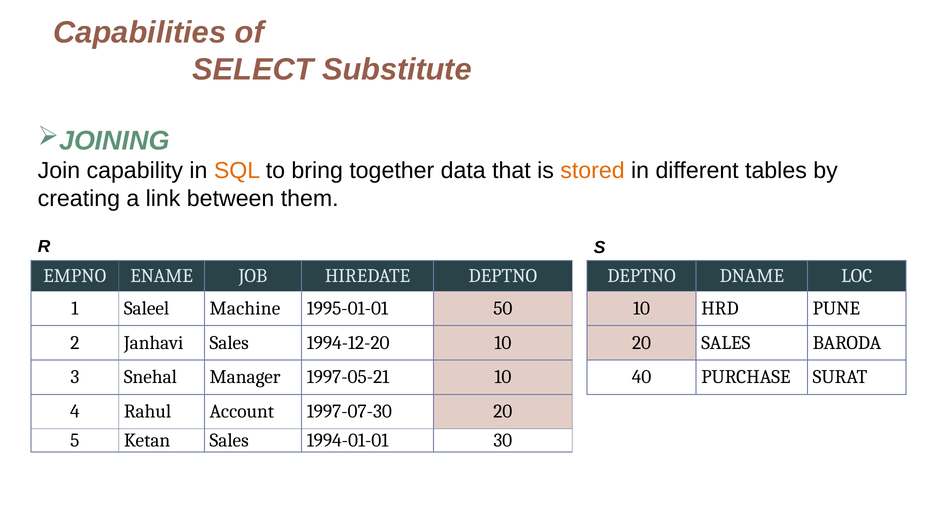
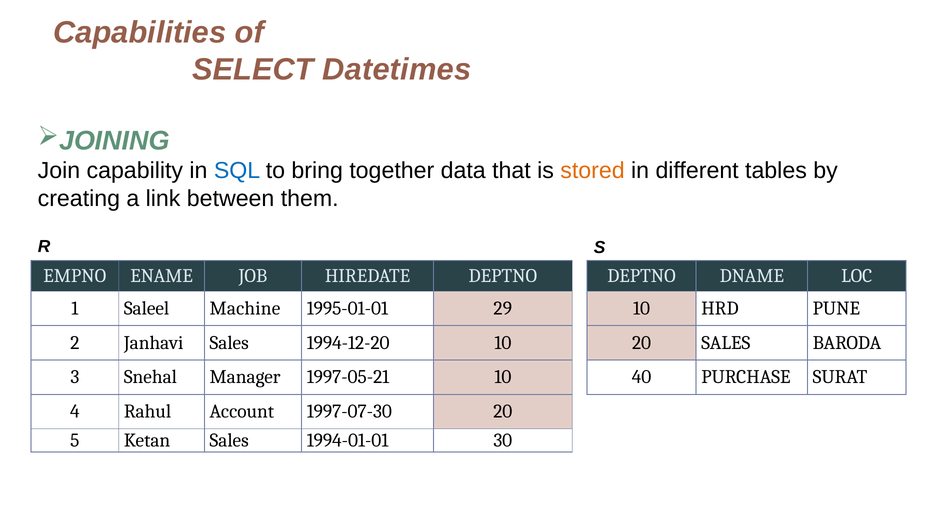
Substitute: Substitute -> Datetimes
SQL colour: orange -> blue
50: 50 -> 29
